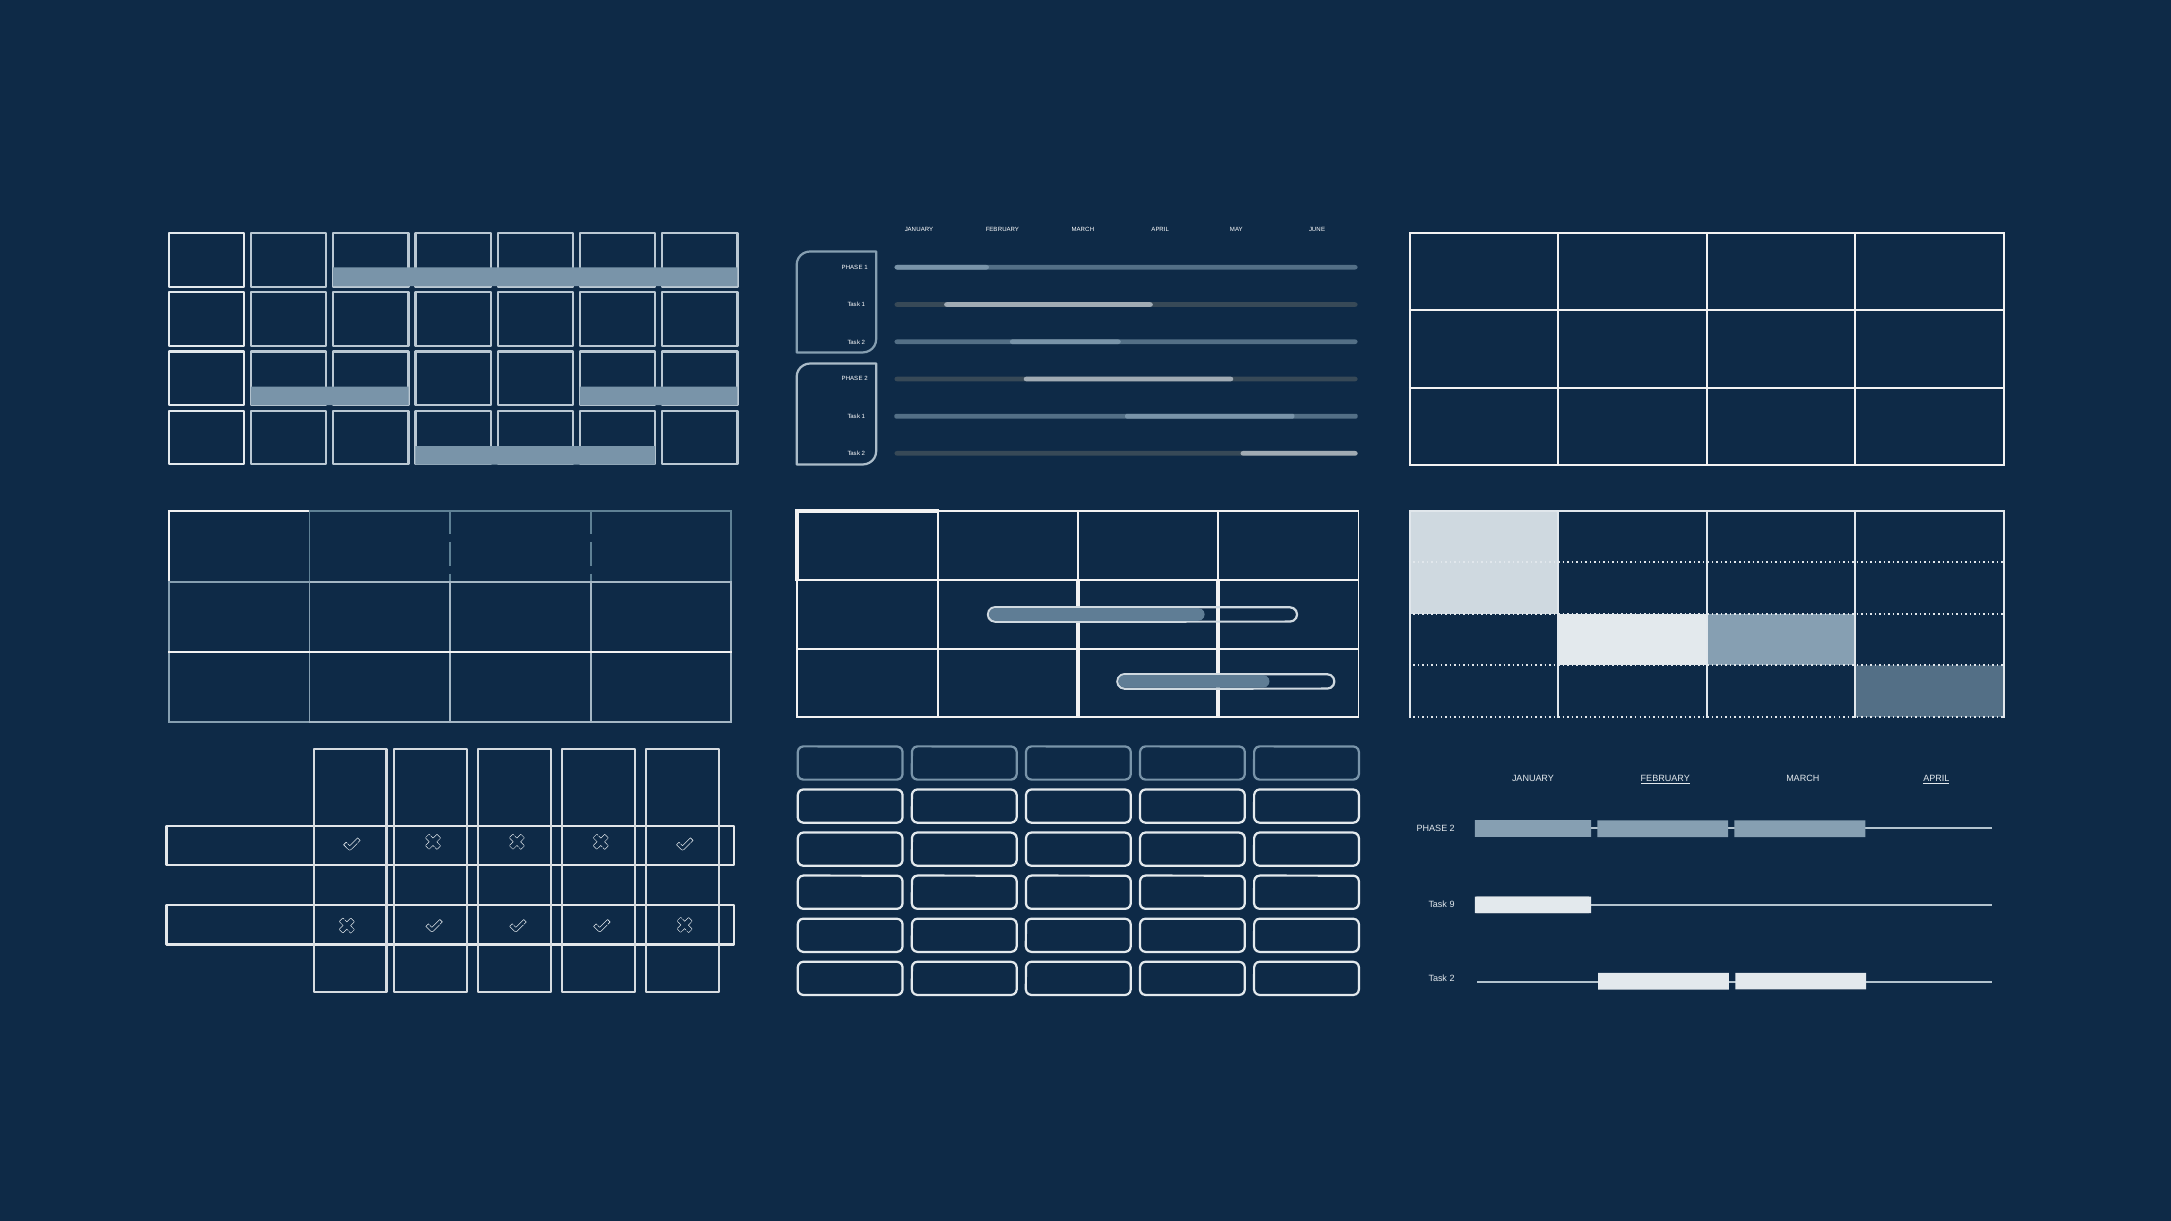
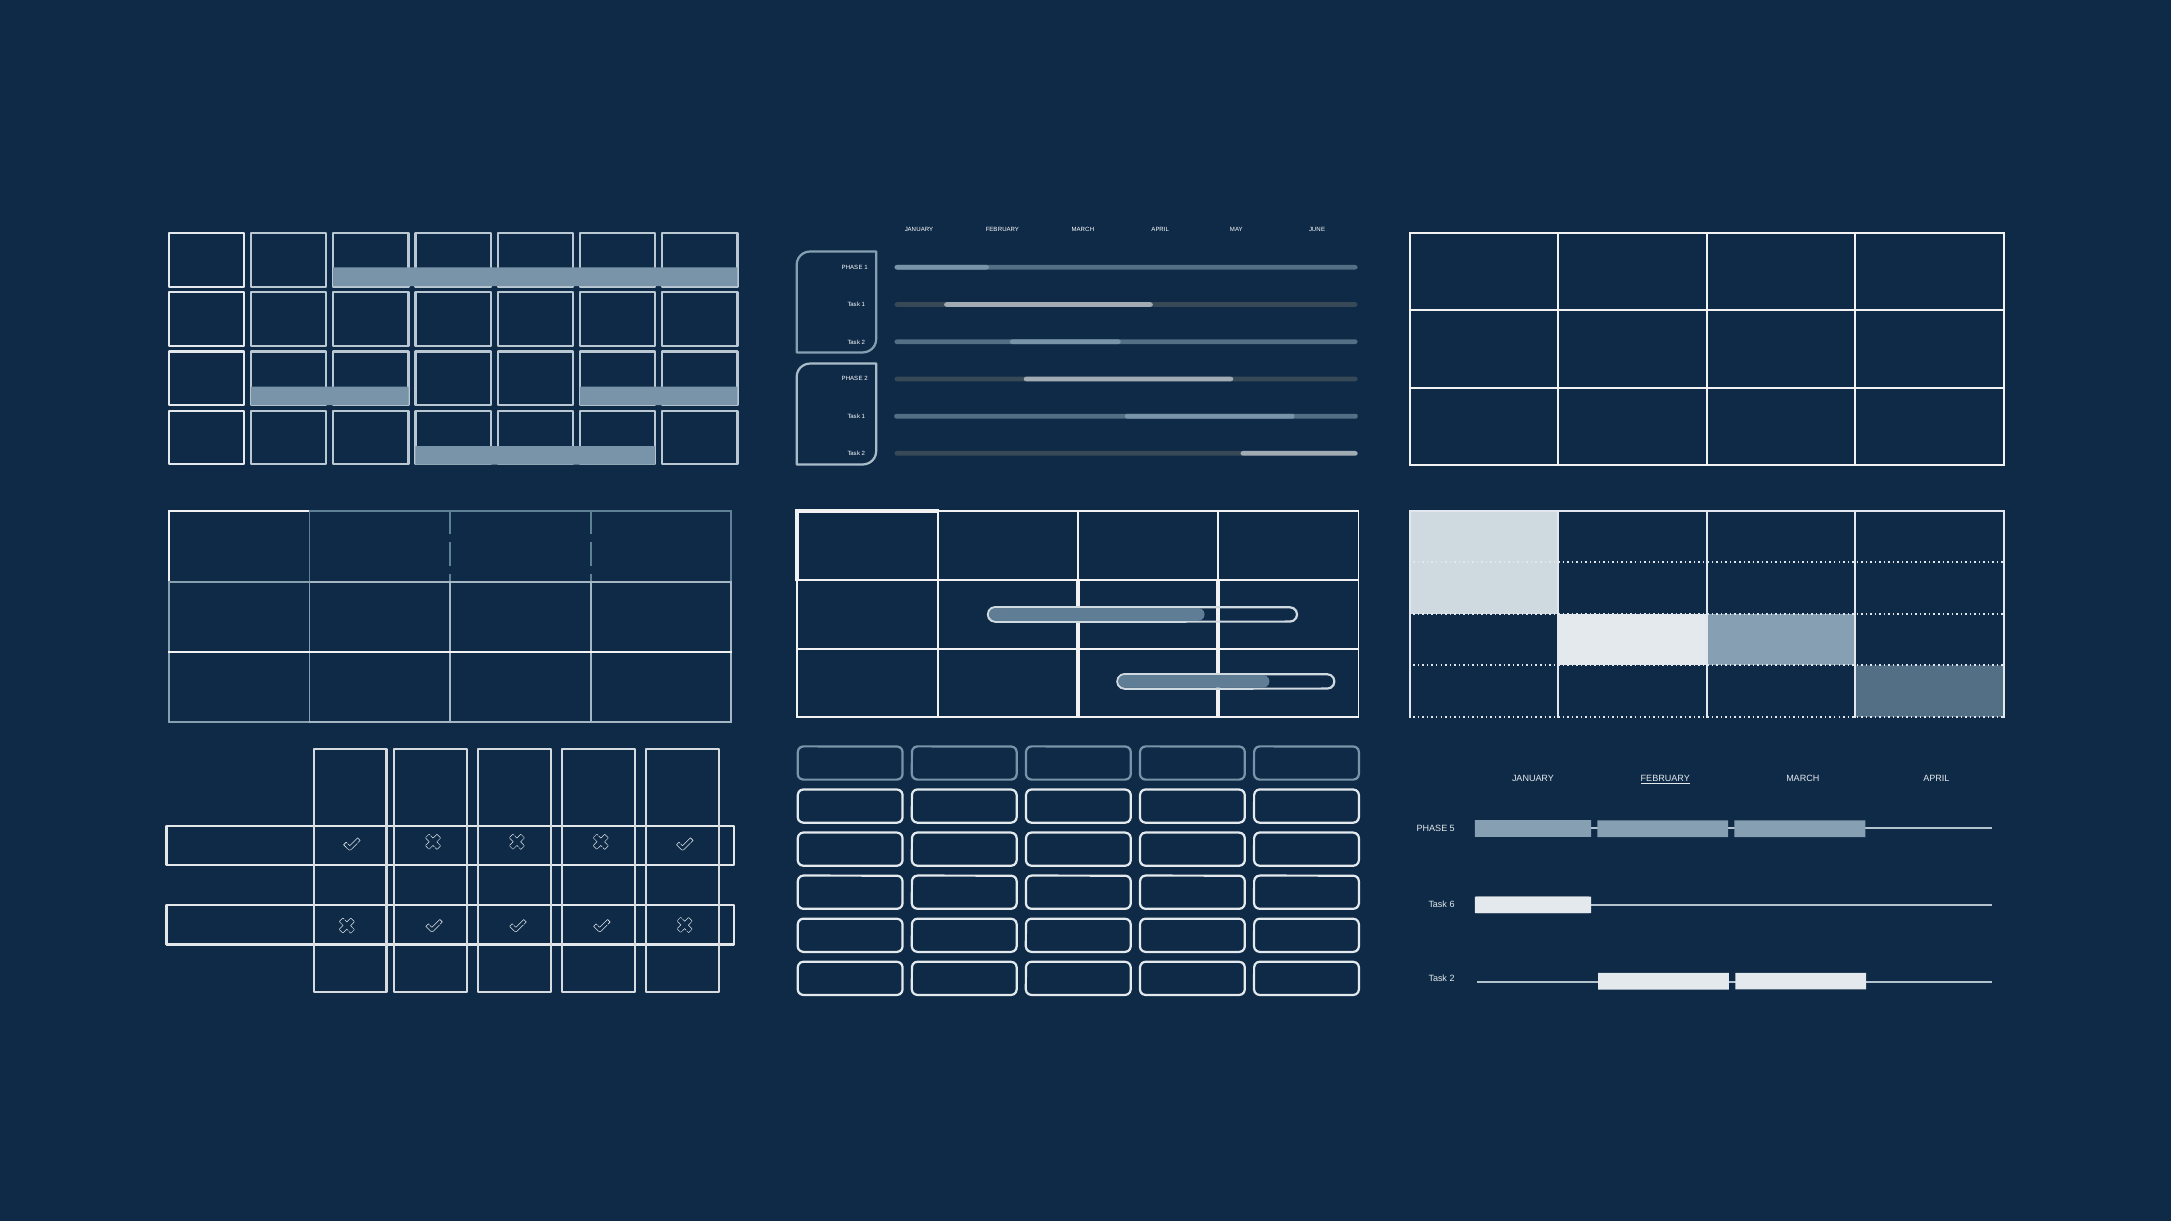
APRIL at (1936, 779) underline: present -> none
2 at (1452, 829): 2 -> 5
9: 9 -> 6
